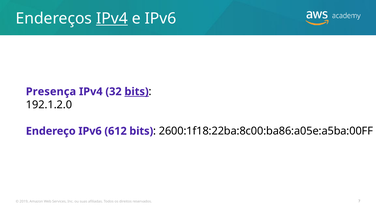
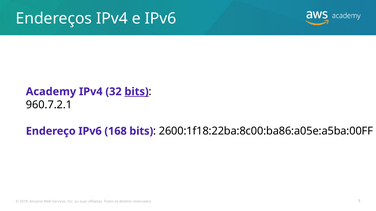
IPv4 at (112, 18) underline: present -> none
Presença: Presença -> Academy
192.1.2.0: 192.1.2.0 -> 960.7.2.1
612: 612 -> 168
